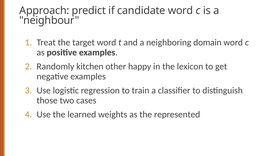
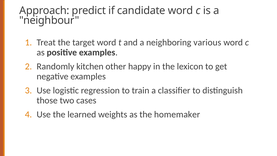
domain: domain -> various
represented: represented -> homemaker
